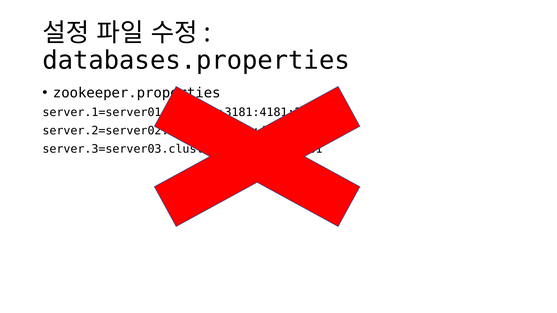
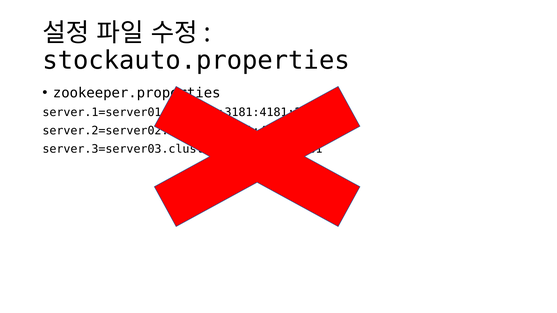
databases.properties: databases.properties -> stockauto.properties
